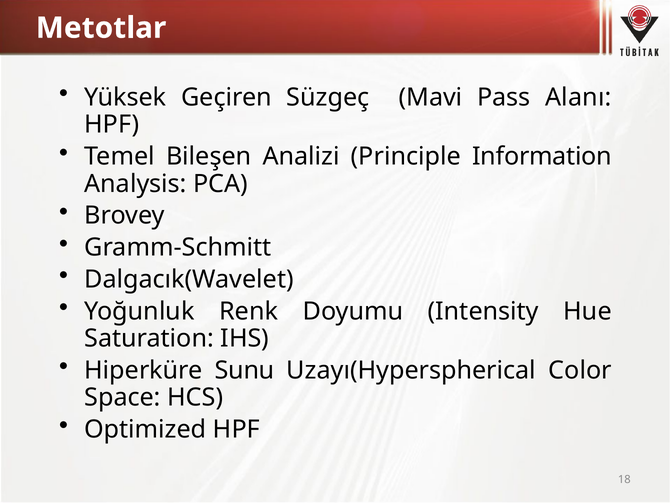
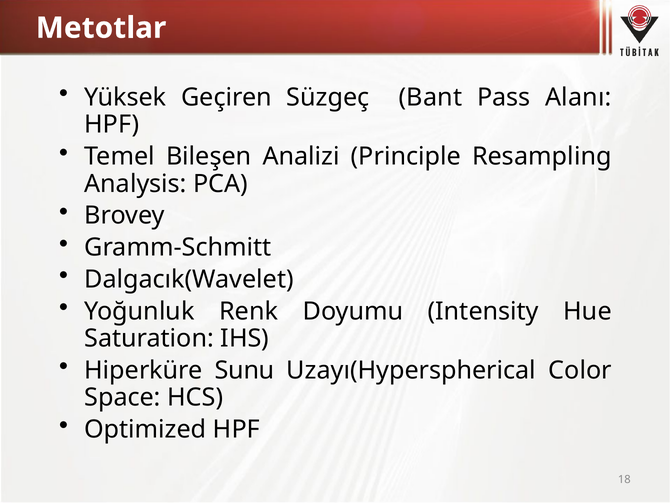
Mavi: Mavi -> Bant
Information: Information -> Resampling
